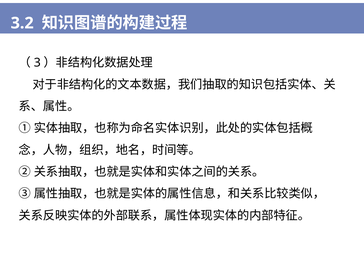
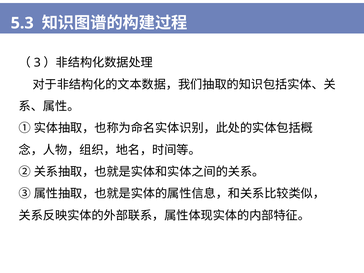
3.2: 3.2 -> 5.3
